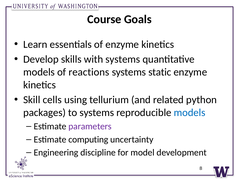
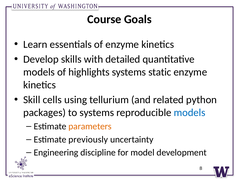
with systems: systems -> detailed
reactions: reactions -> highlights
parameters colour: purple -> orange
computing: computing -> previously
